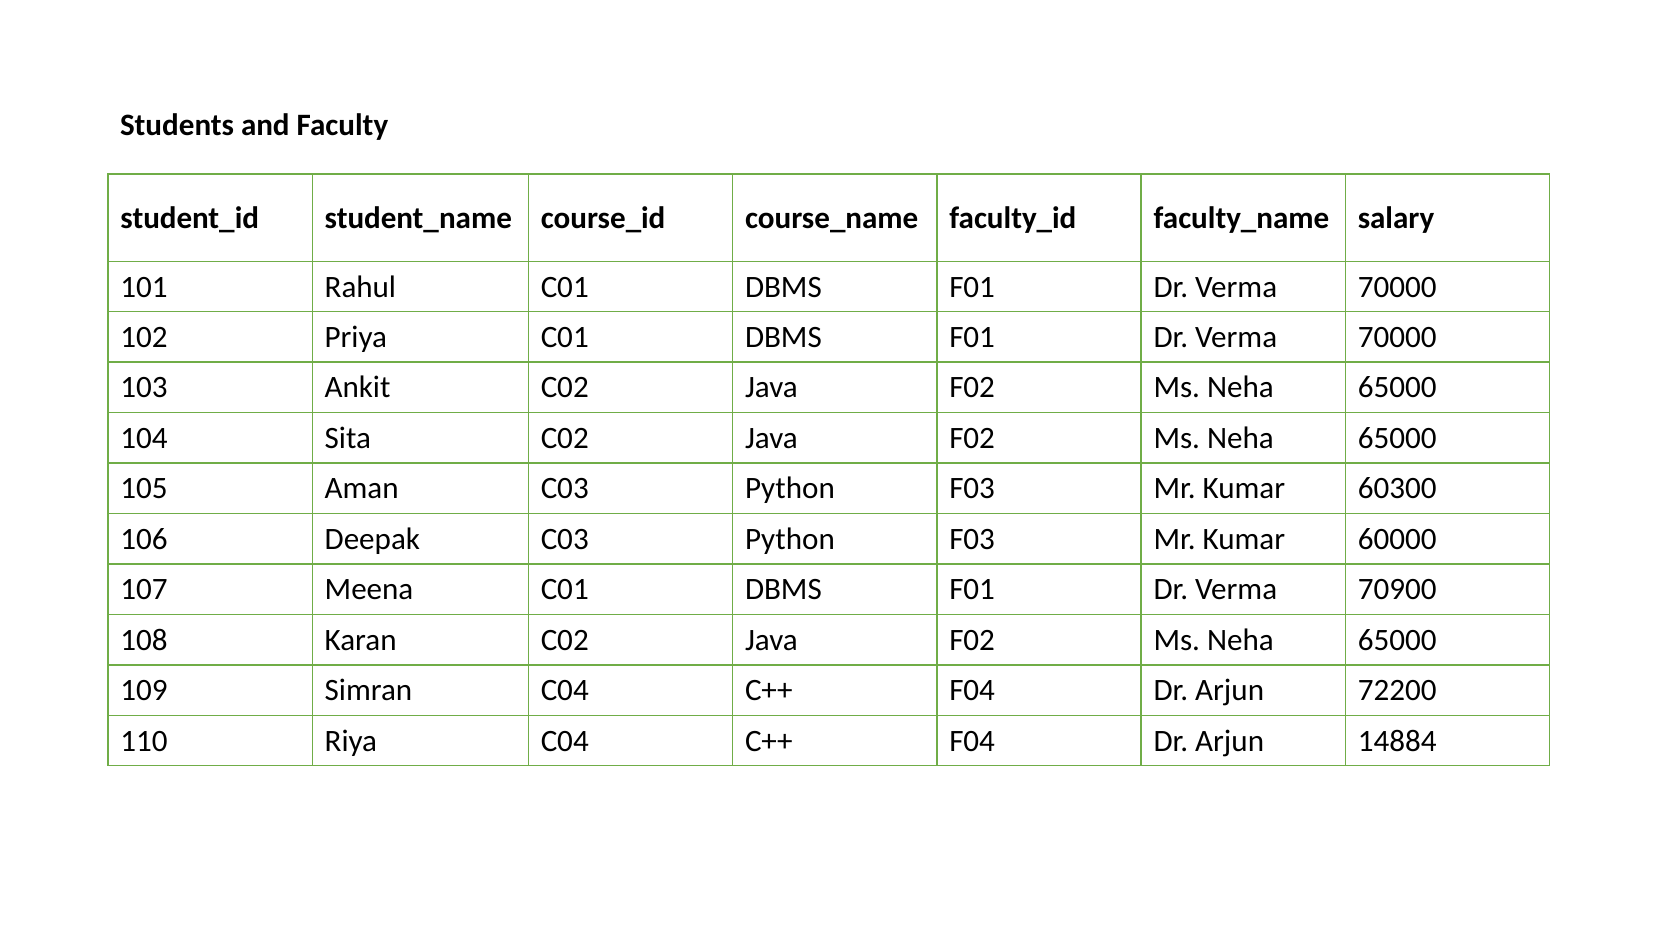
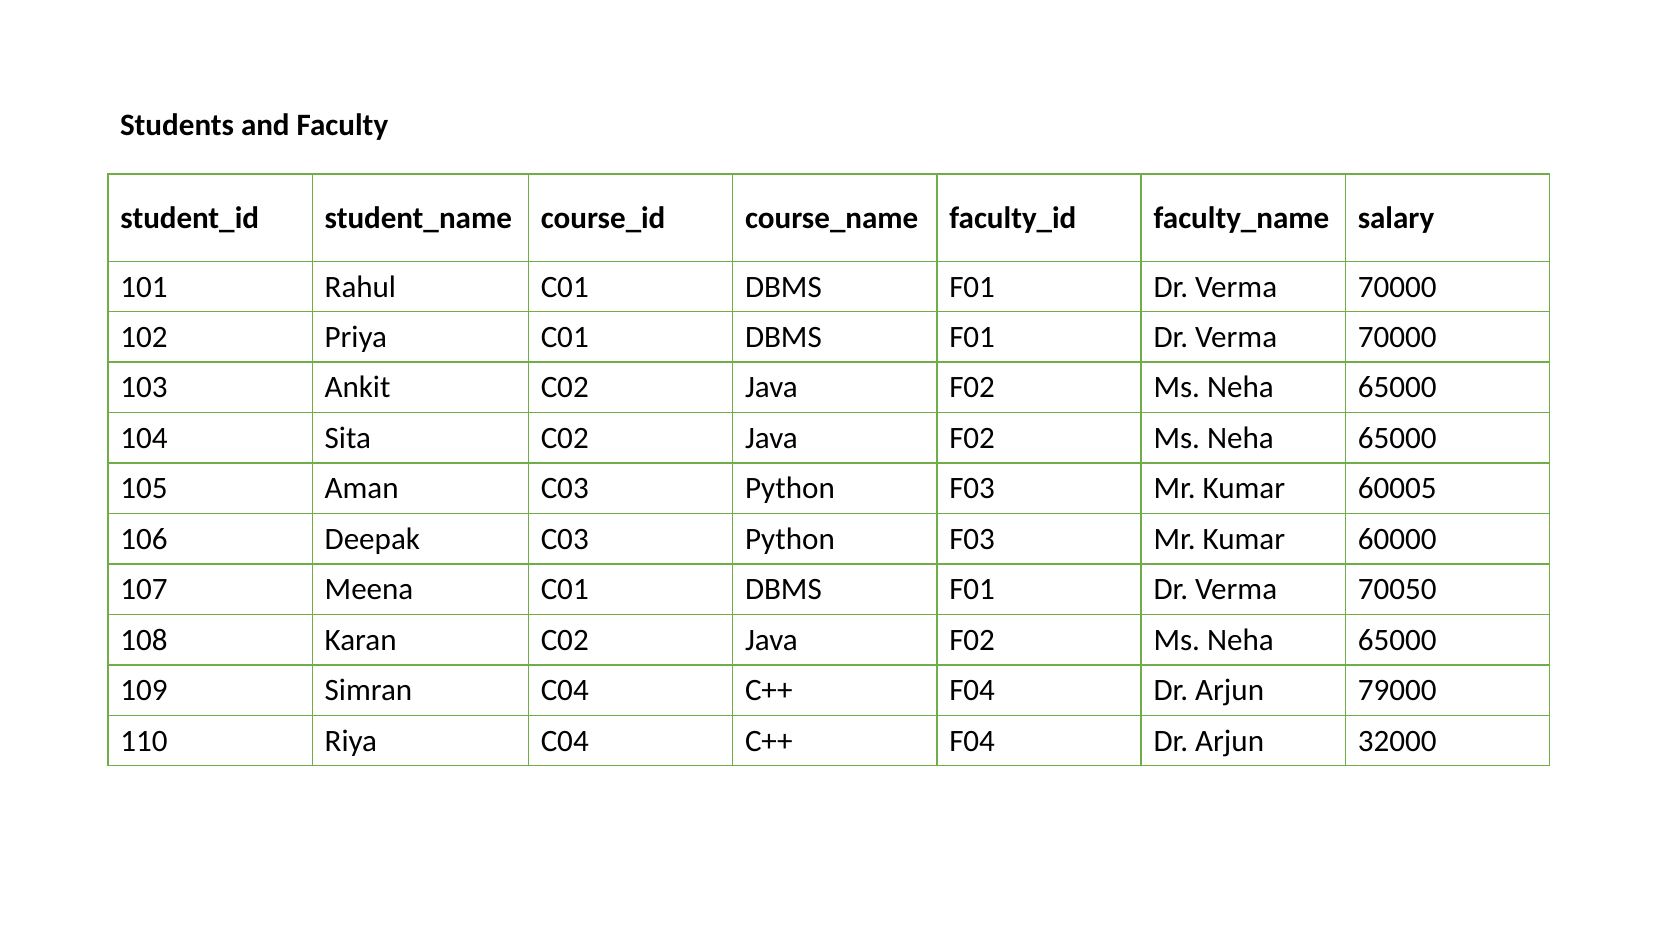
60300: 60300 -> 60005
70900: 70900 -> 70050
72200: 72200 -> 79000
14884: 14884 -> 32000
